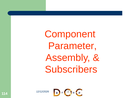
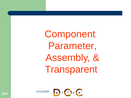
Subscribers: Subscribers -> Transparent
